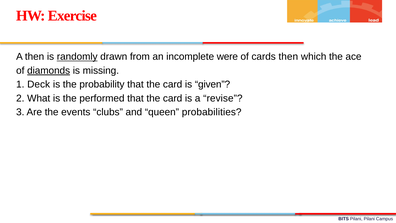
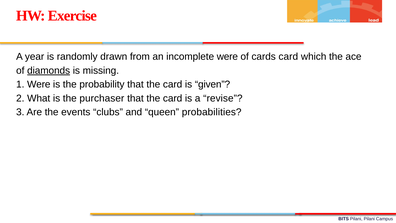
A then: then -> year
randomly underline: present -> none
cards then: then -> card
1 Deck: Deck -> Were
performed: performed -> purchaser
